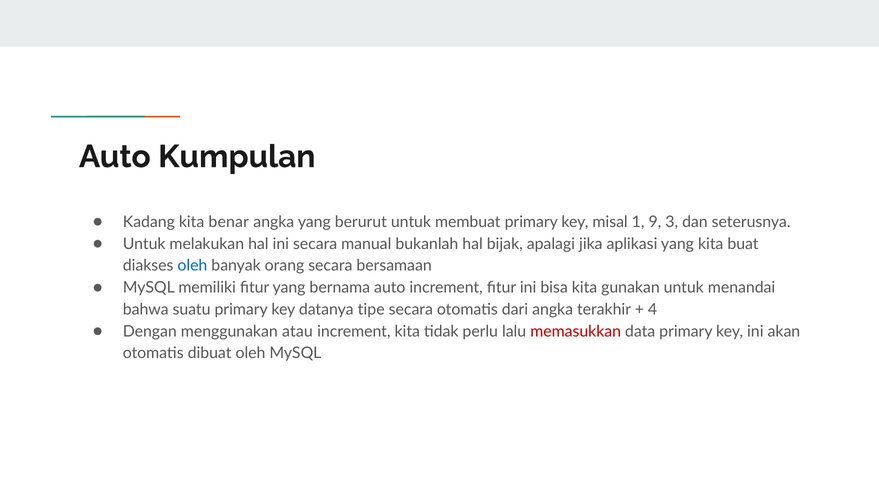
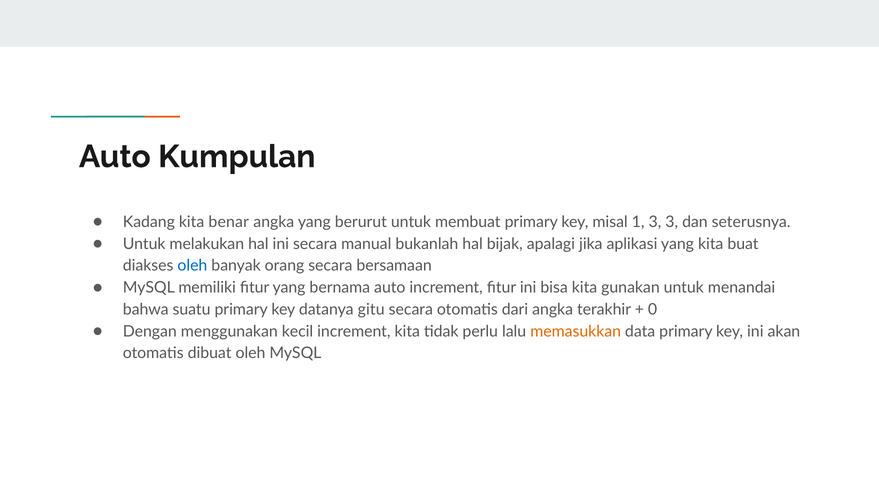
1 9: 9 -> 3
tipe: tipe -> gitu
4: 4 -> 0
atau: atau -> kecil
memasukkan colour: red -> orange
